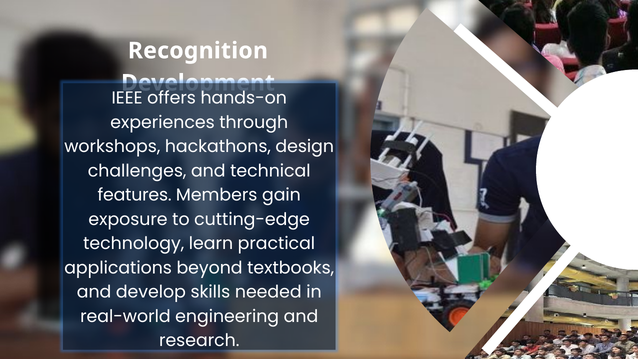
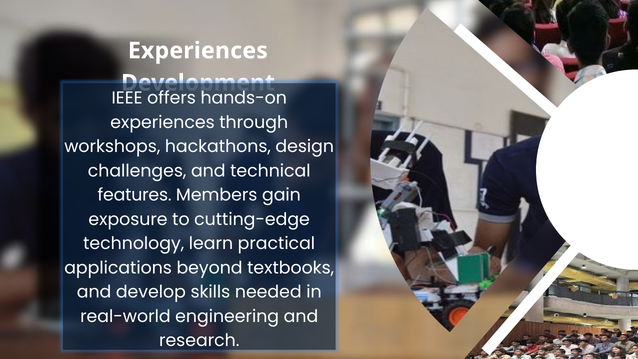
Recognition at (198, 51): Recognition -> Experiences
